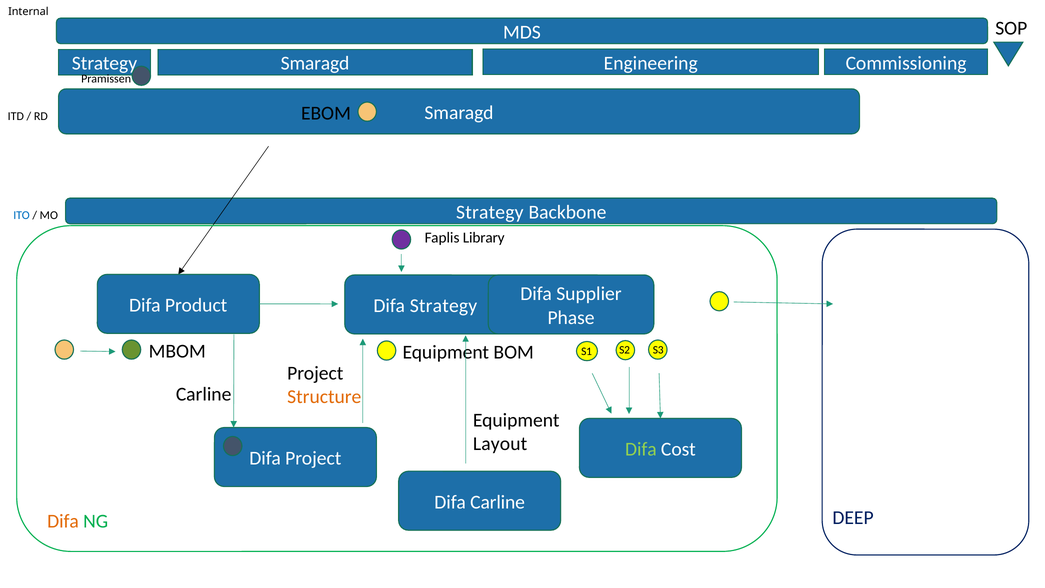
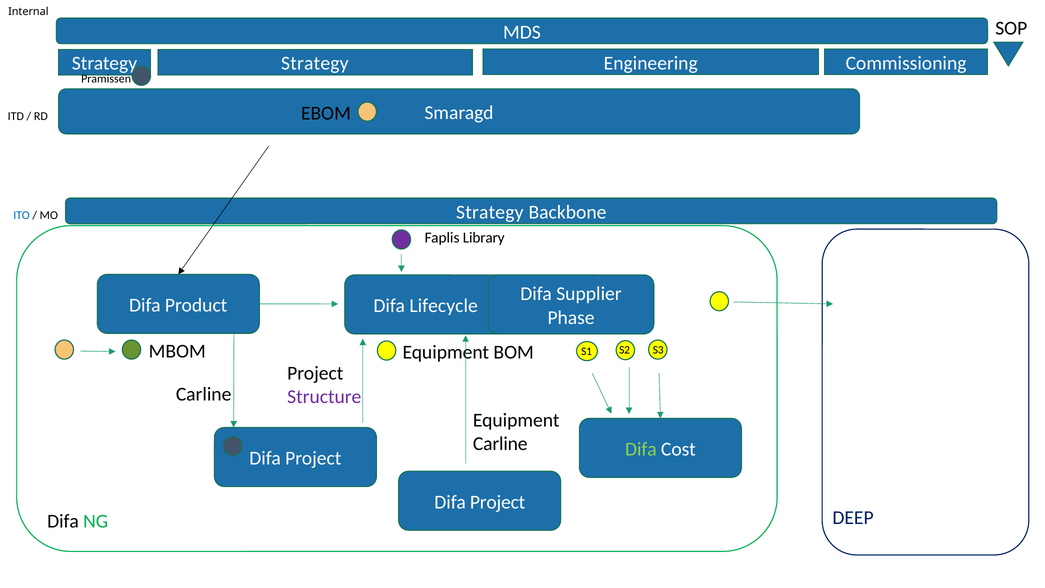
Strategy Smaragd: Smaragd -> Strategy
Difa Strategy: Strategy -> Lifecycle
Structure colour: orange -> purple
Layout at (500, 444): Layout -> Carline
Carline at (498, 502): Carline -> Project
Difa at (63, 521) colour: orange -> black
